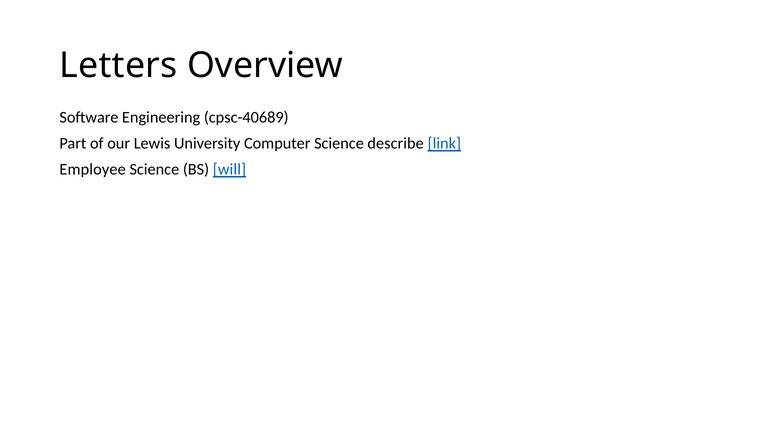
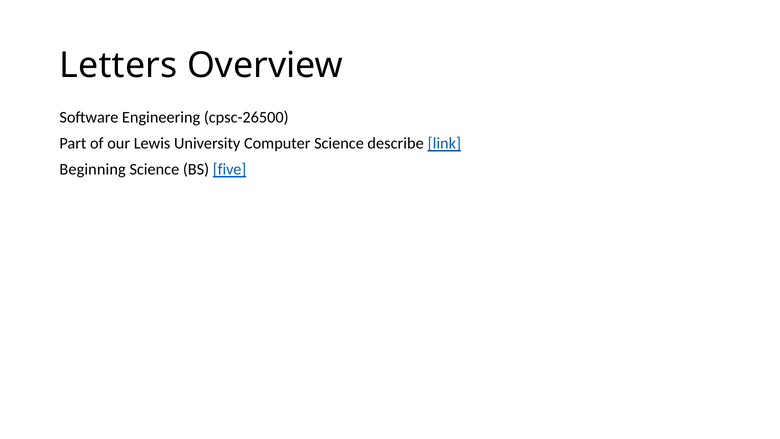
cpsc-40689: cpsc-40689 -> cpsc-26500
Employee: Employee -> Beginning
will: will -> five
